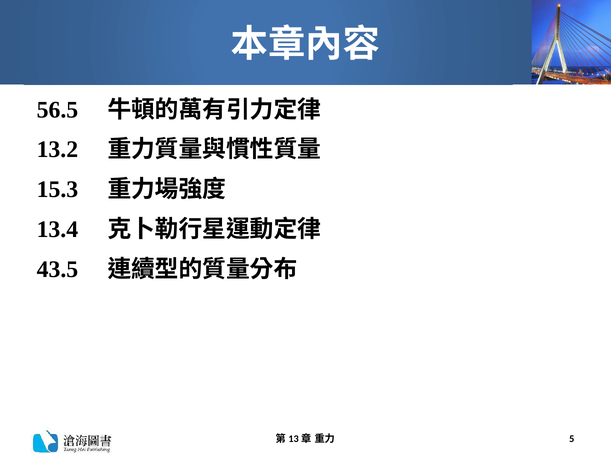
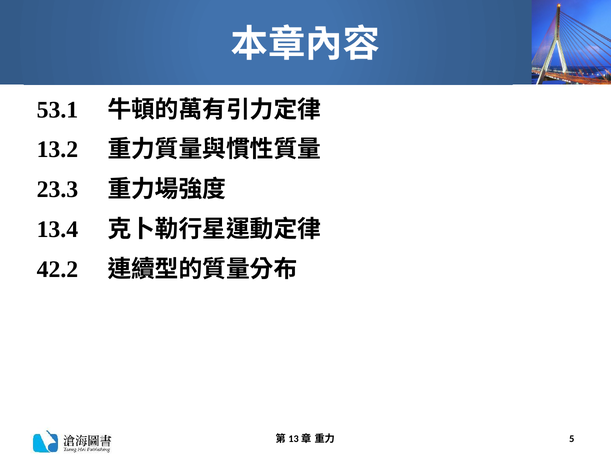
56.5: 56.5 -> 53.1
15.3: 15.3 -> 23.3
43.5: 43.5 -> 42.2
